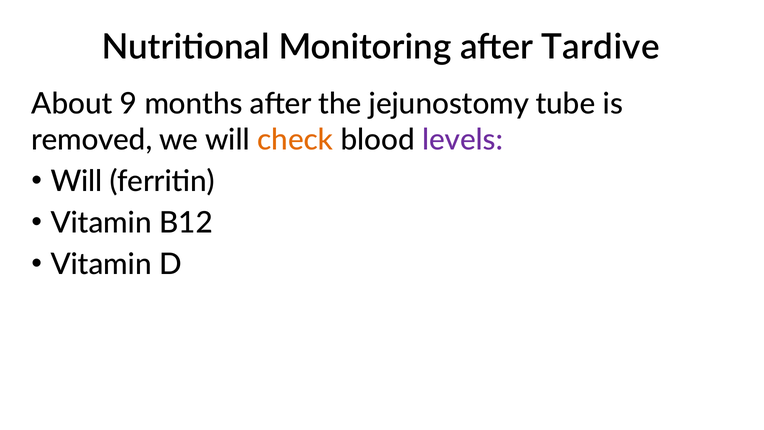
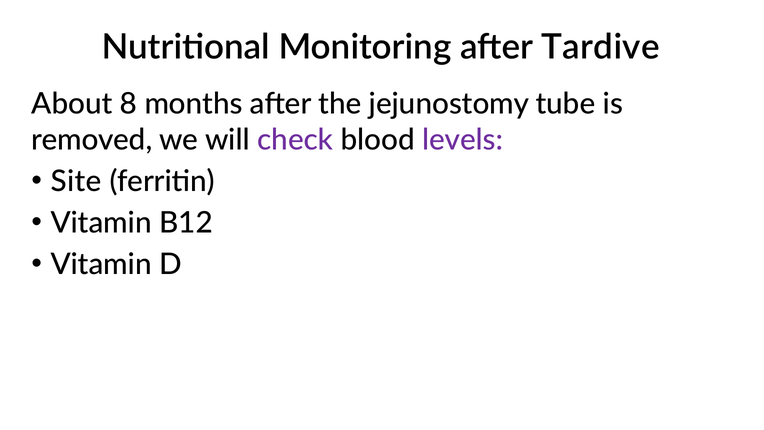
9: 9 -> 8
check colour: orange -> purple
Will at (76, 181): Will -> Site
